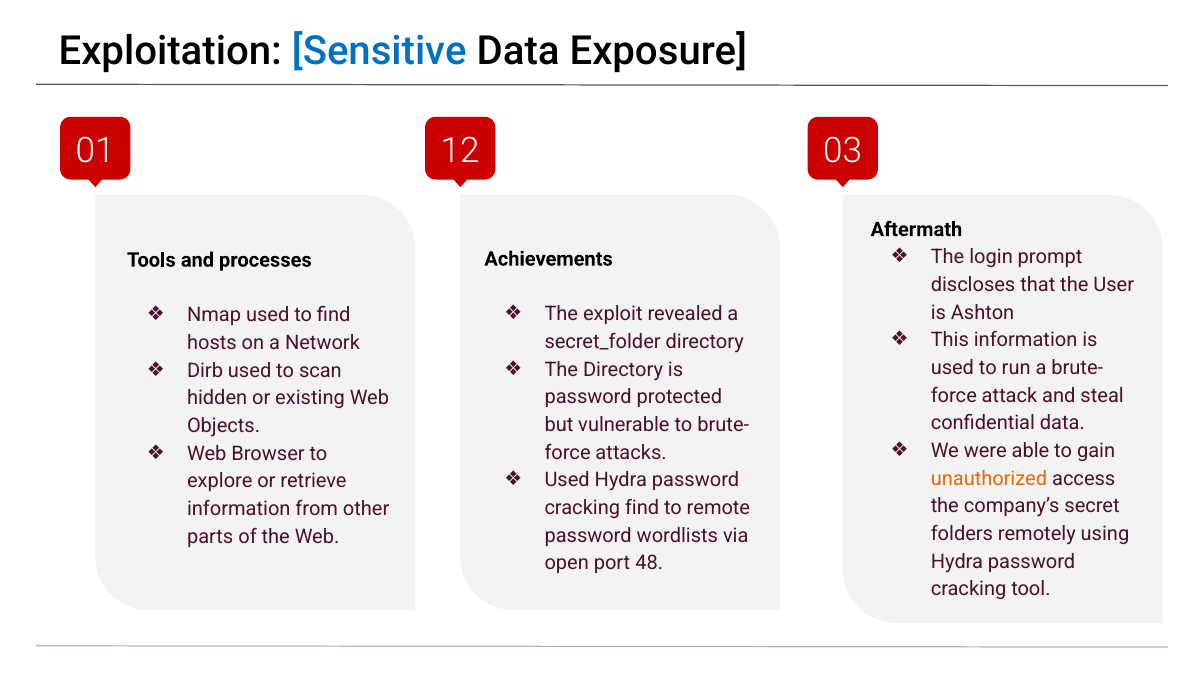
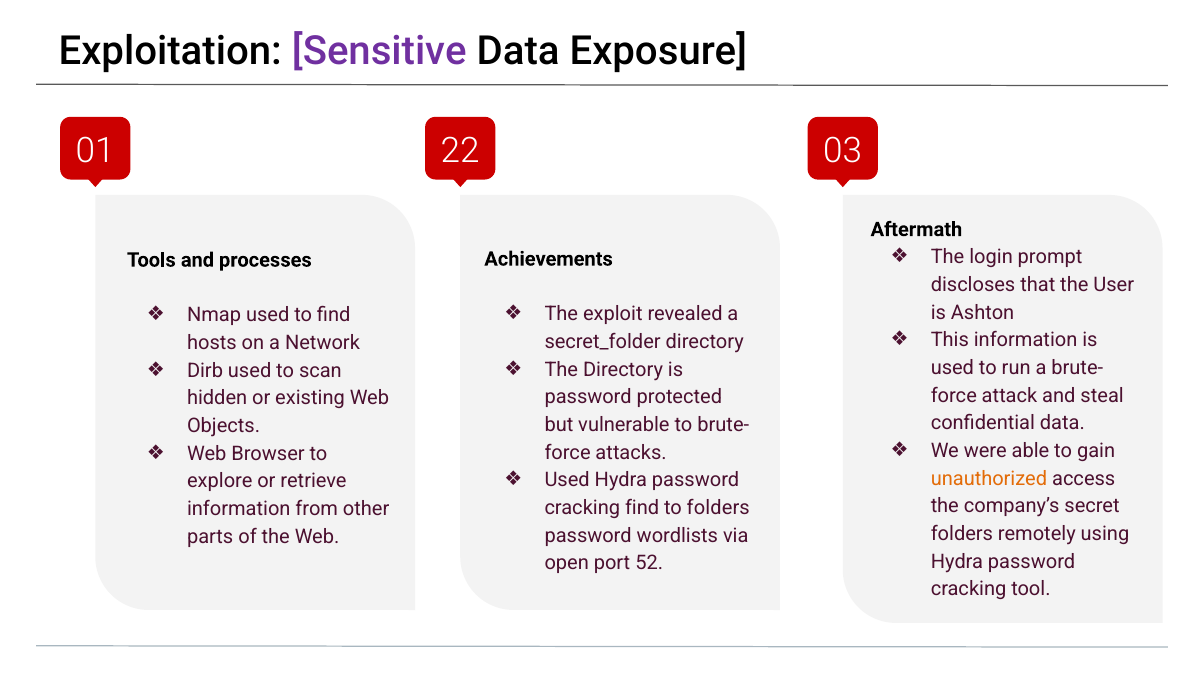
Sensitive colour: blue -> purple
12: 12 -> 22
to remote: remote -> folders
48: 48 -> 52
